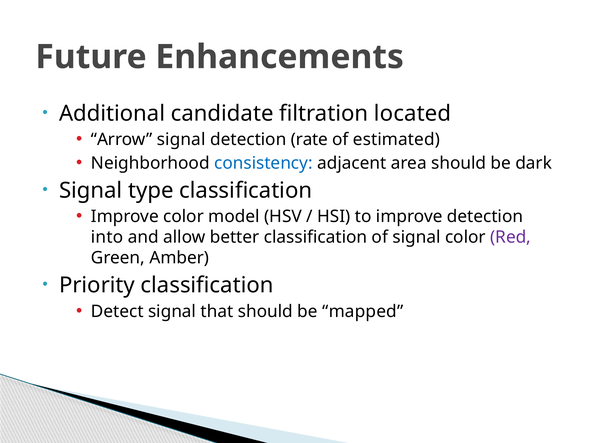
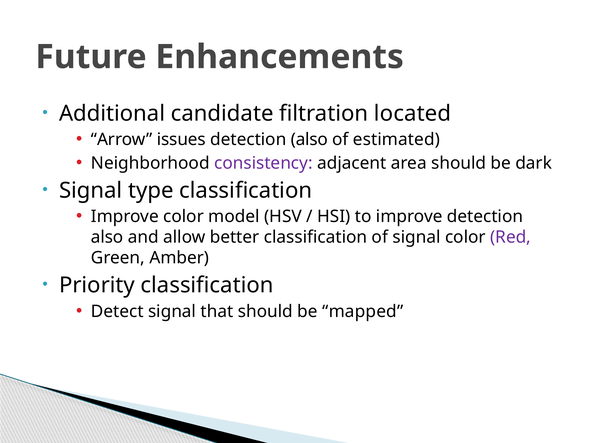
Arrow signal: signal -> issues
rate at (309, 140): rate -> also
consistency colour: blue -> purple
into at (107, 237): into -> also
